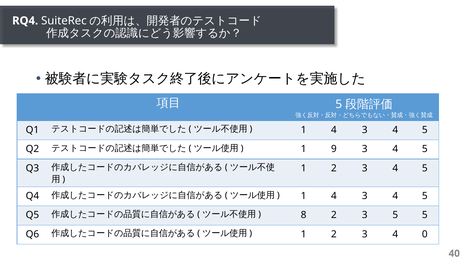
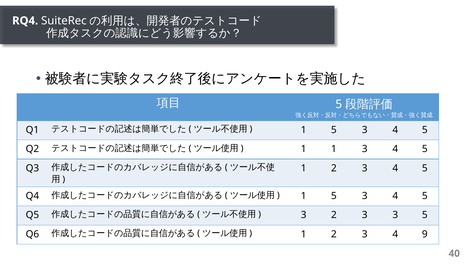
4 at (334, 130): 4 -> 5
1 9: 9 -> 1
4 at (334, 196): 4 -> 5
8 at (304, 215): 8 -> 3
3 5: 5 -> 3
0: 0 -> 9
